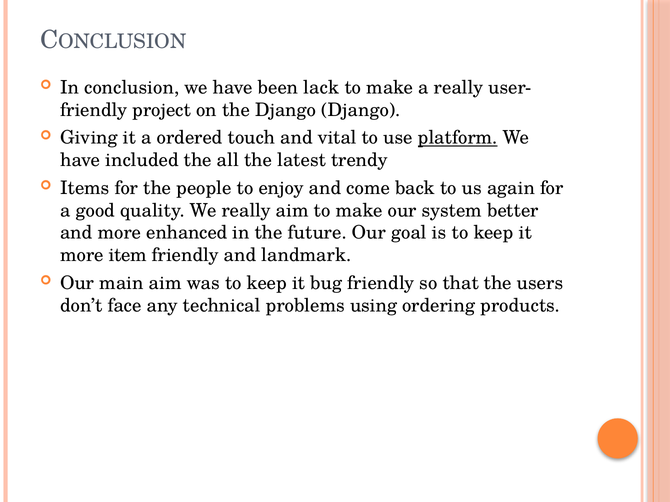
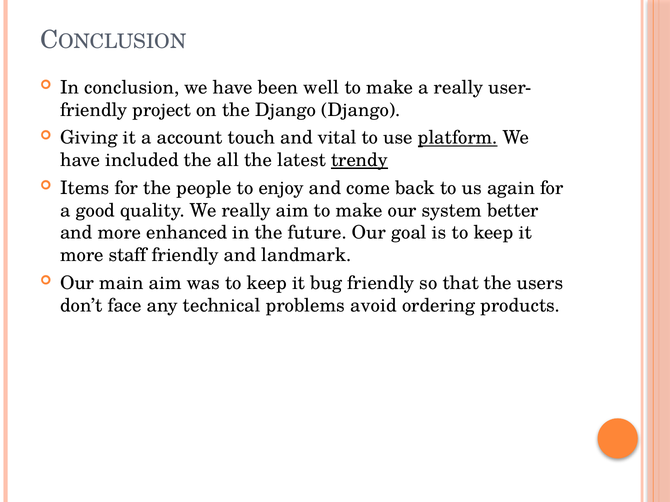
lack: lack -> well
ordered: ordered -> account
trendy underline: none -> present
item: item -> staff
using: using -> avoid
